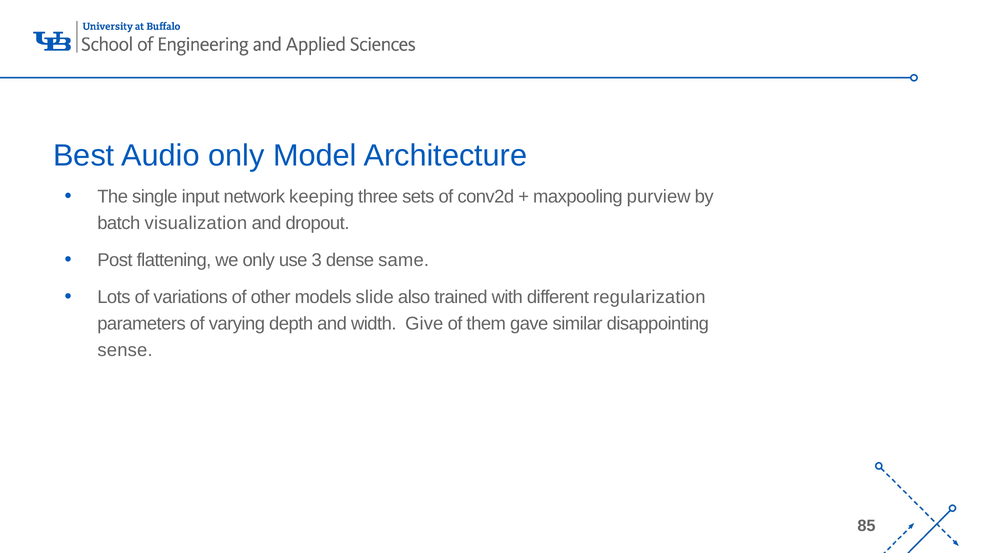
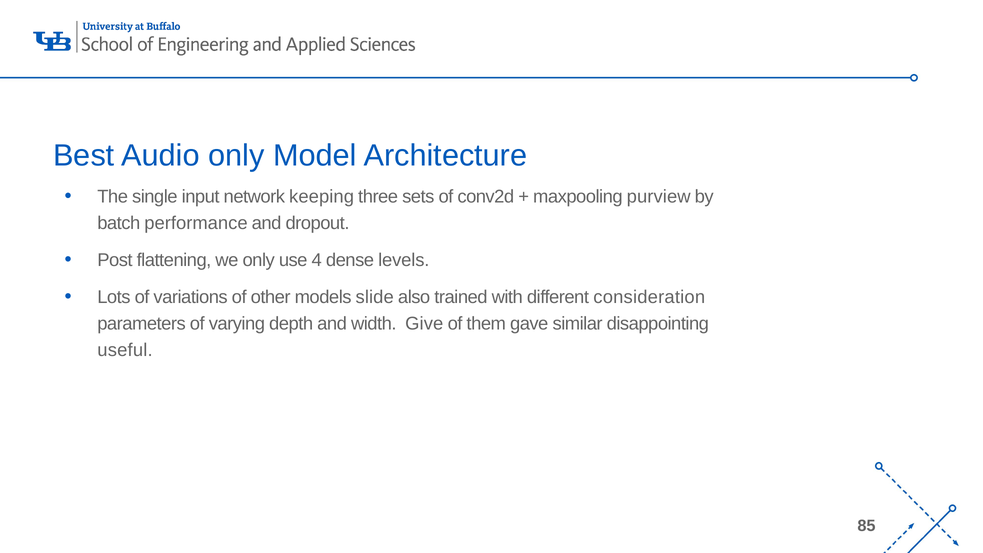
visualization: visualization -> performance
3: 3 -> 4
same: same -> levels
regularization: regularization -> consideration
sense: sense -> useful
